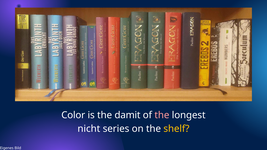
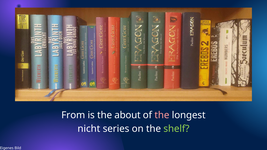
Color: Color -> From
damit: damit -> about
shelf colour: yellow -> light green
